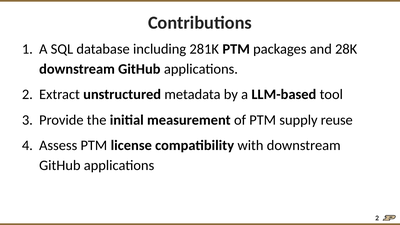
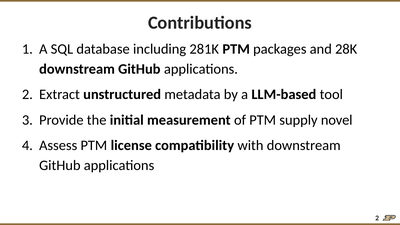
reuse: reuse -> novel
